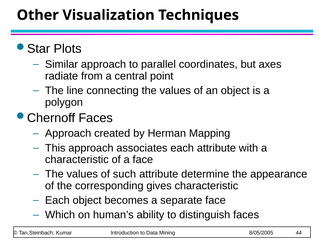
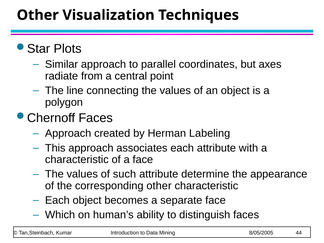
Mapping: Mapping -> Labeling
corresponding gives: gives -> other
